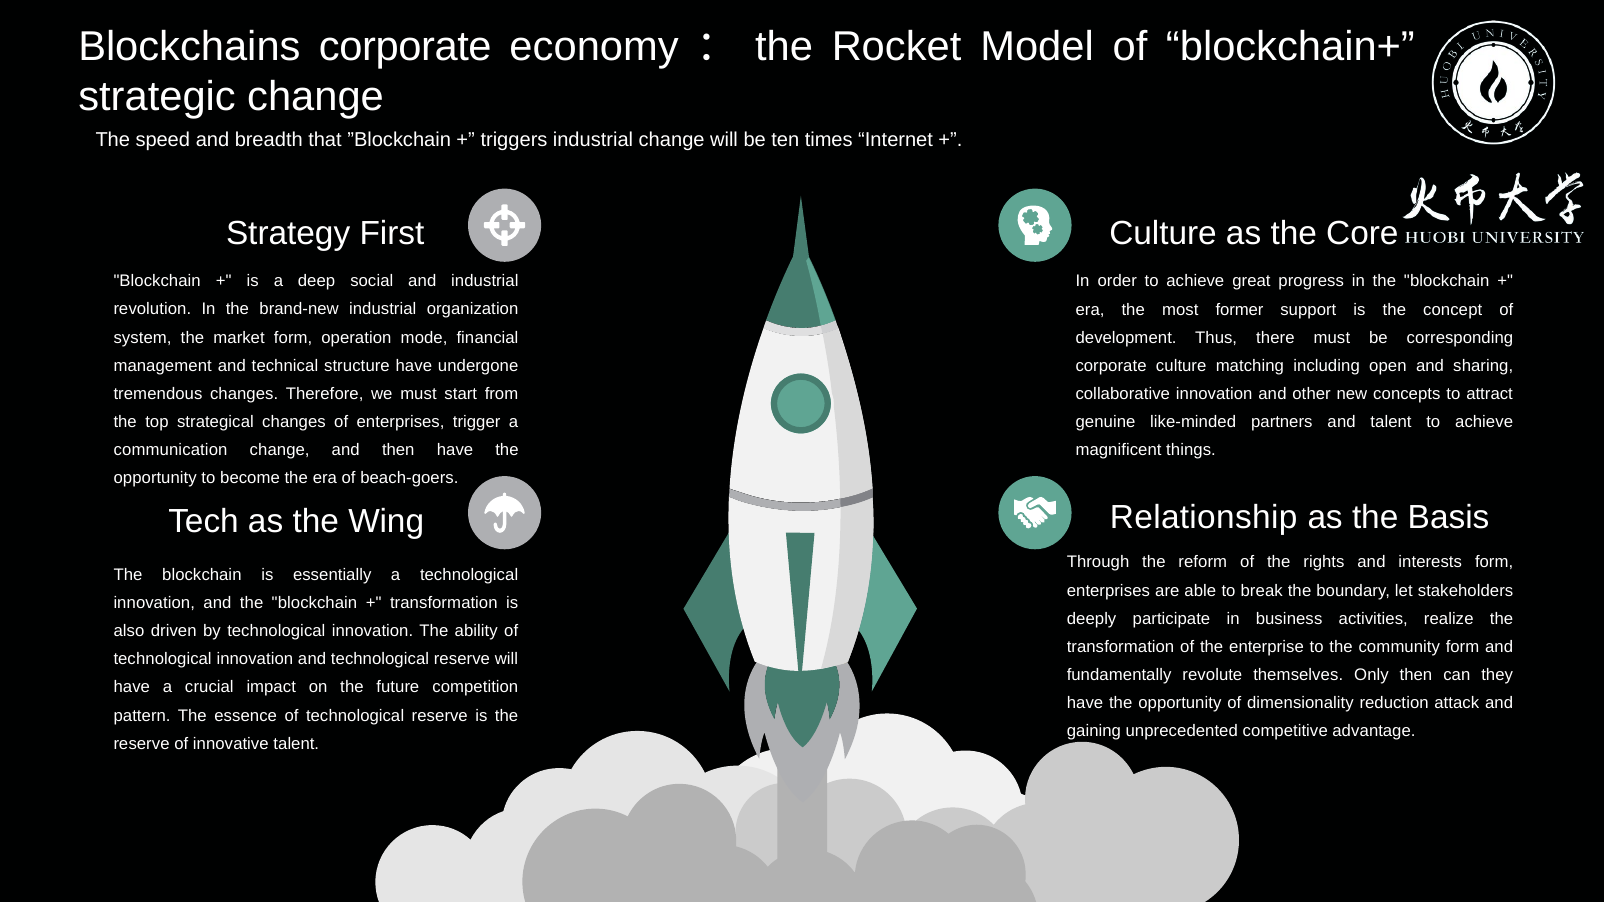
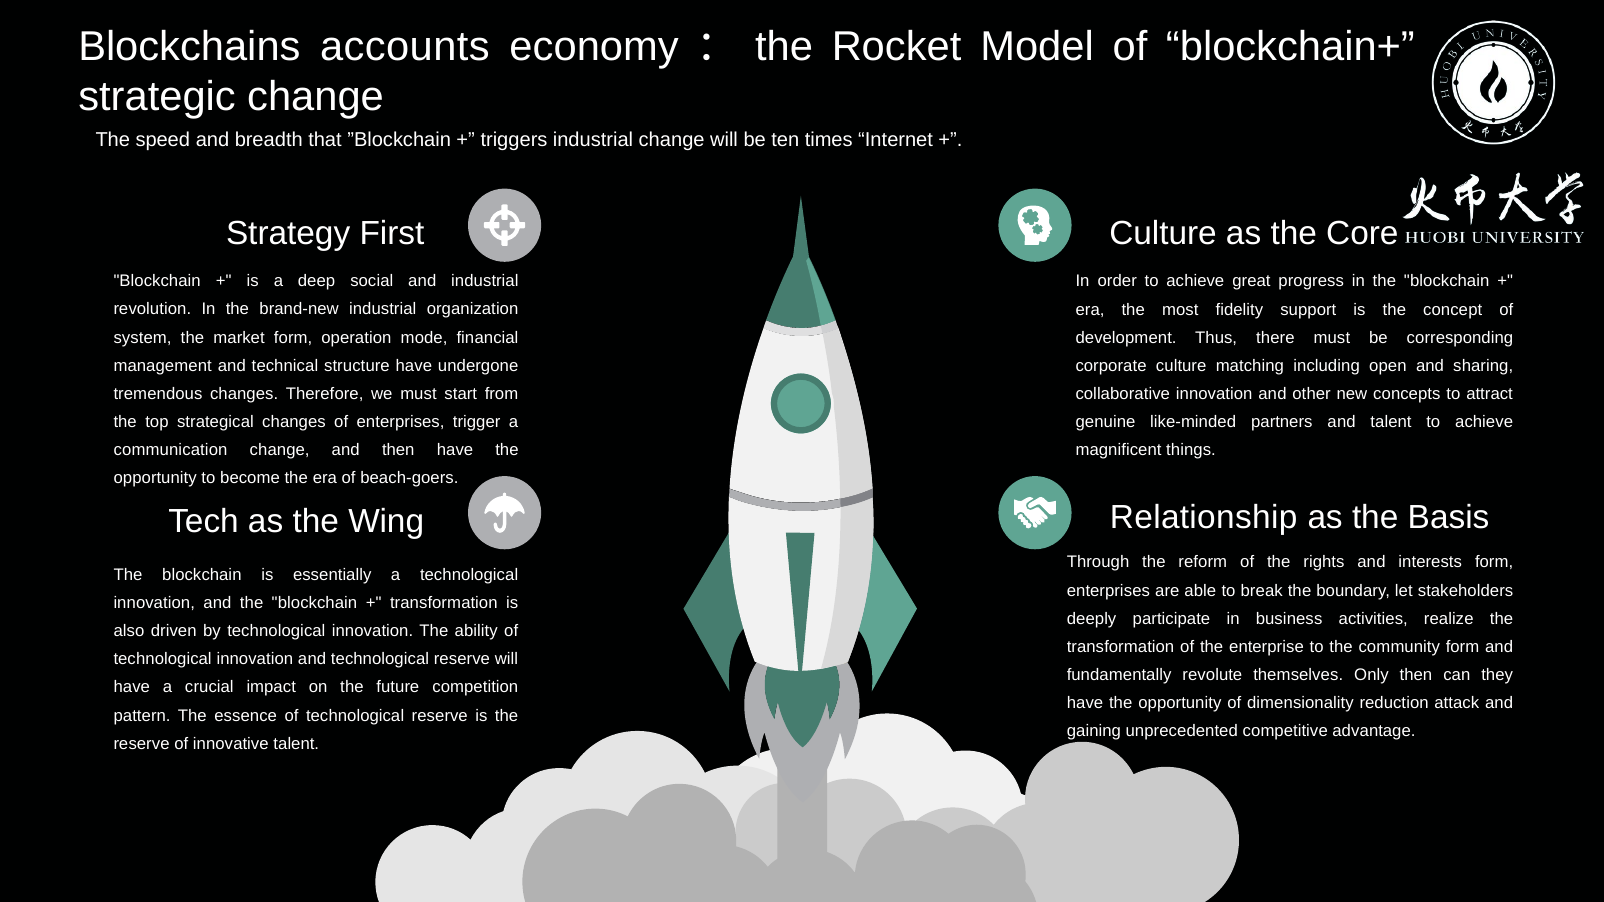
Blockchains corporate: corporate -> accounts
former: former -> fidelity
